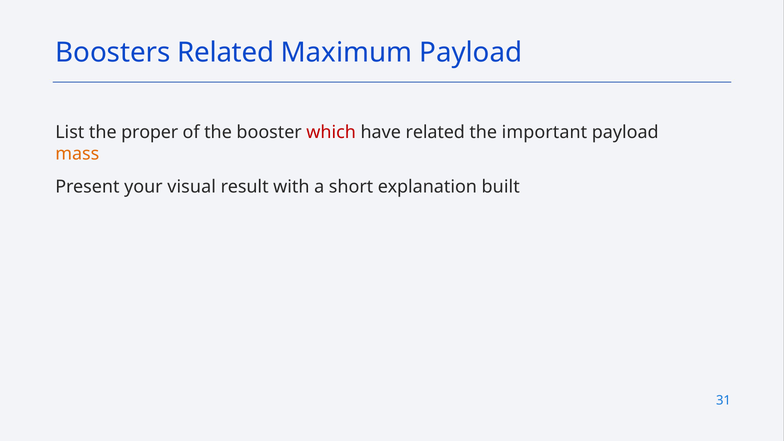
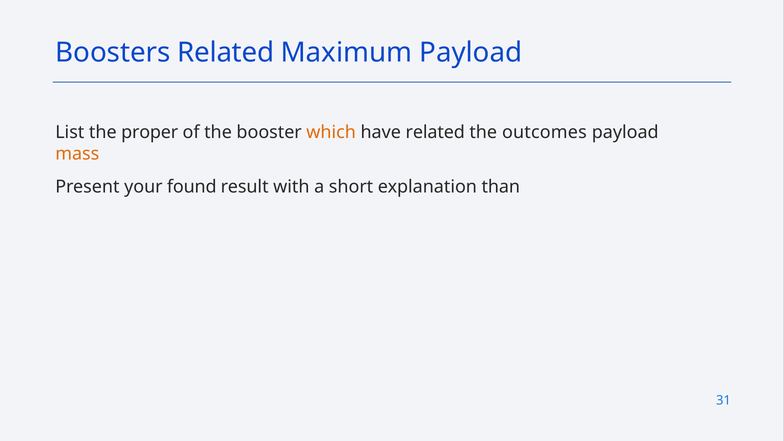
which colour: red -> orange
important: important -> outcomes
visual: visual -> found
built: built -> than
